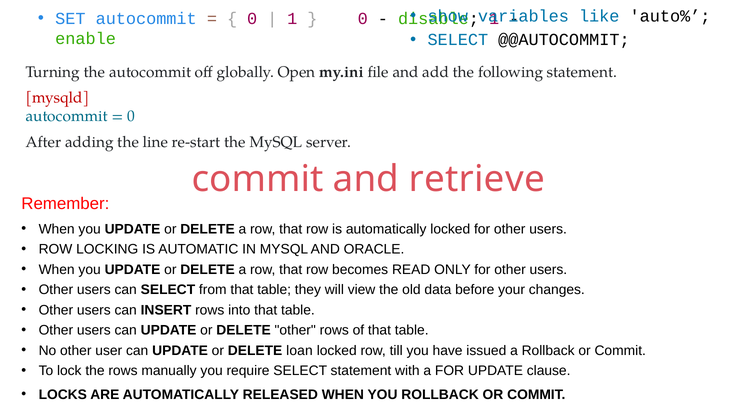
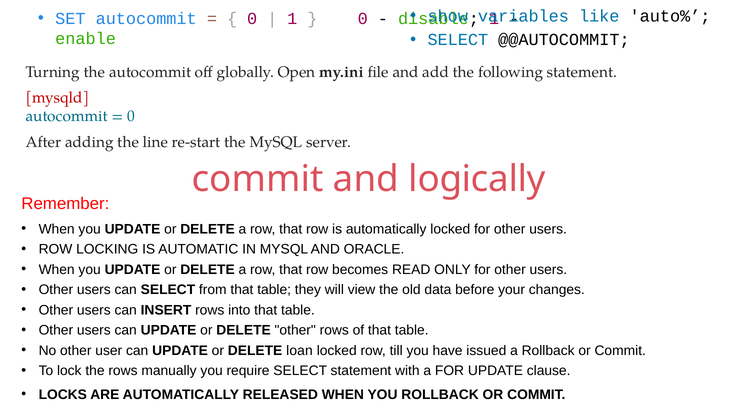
retrieve: retrieve -> logically
